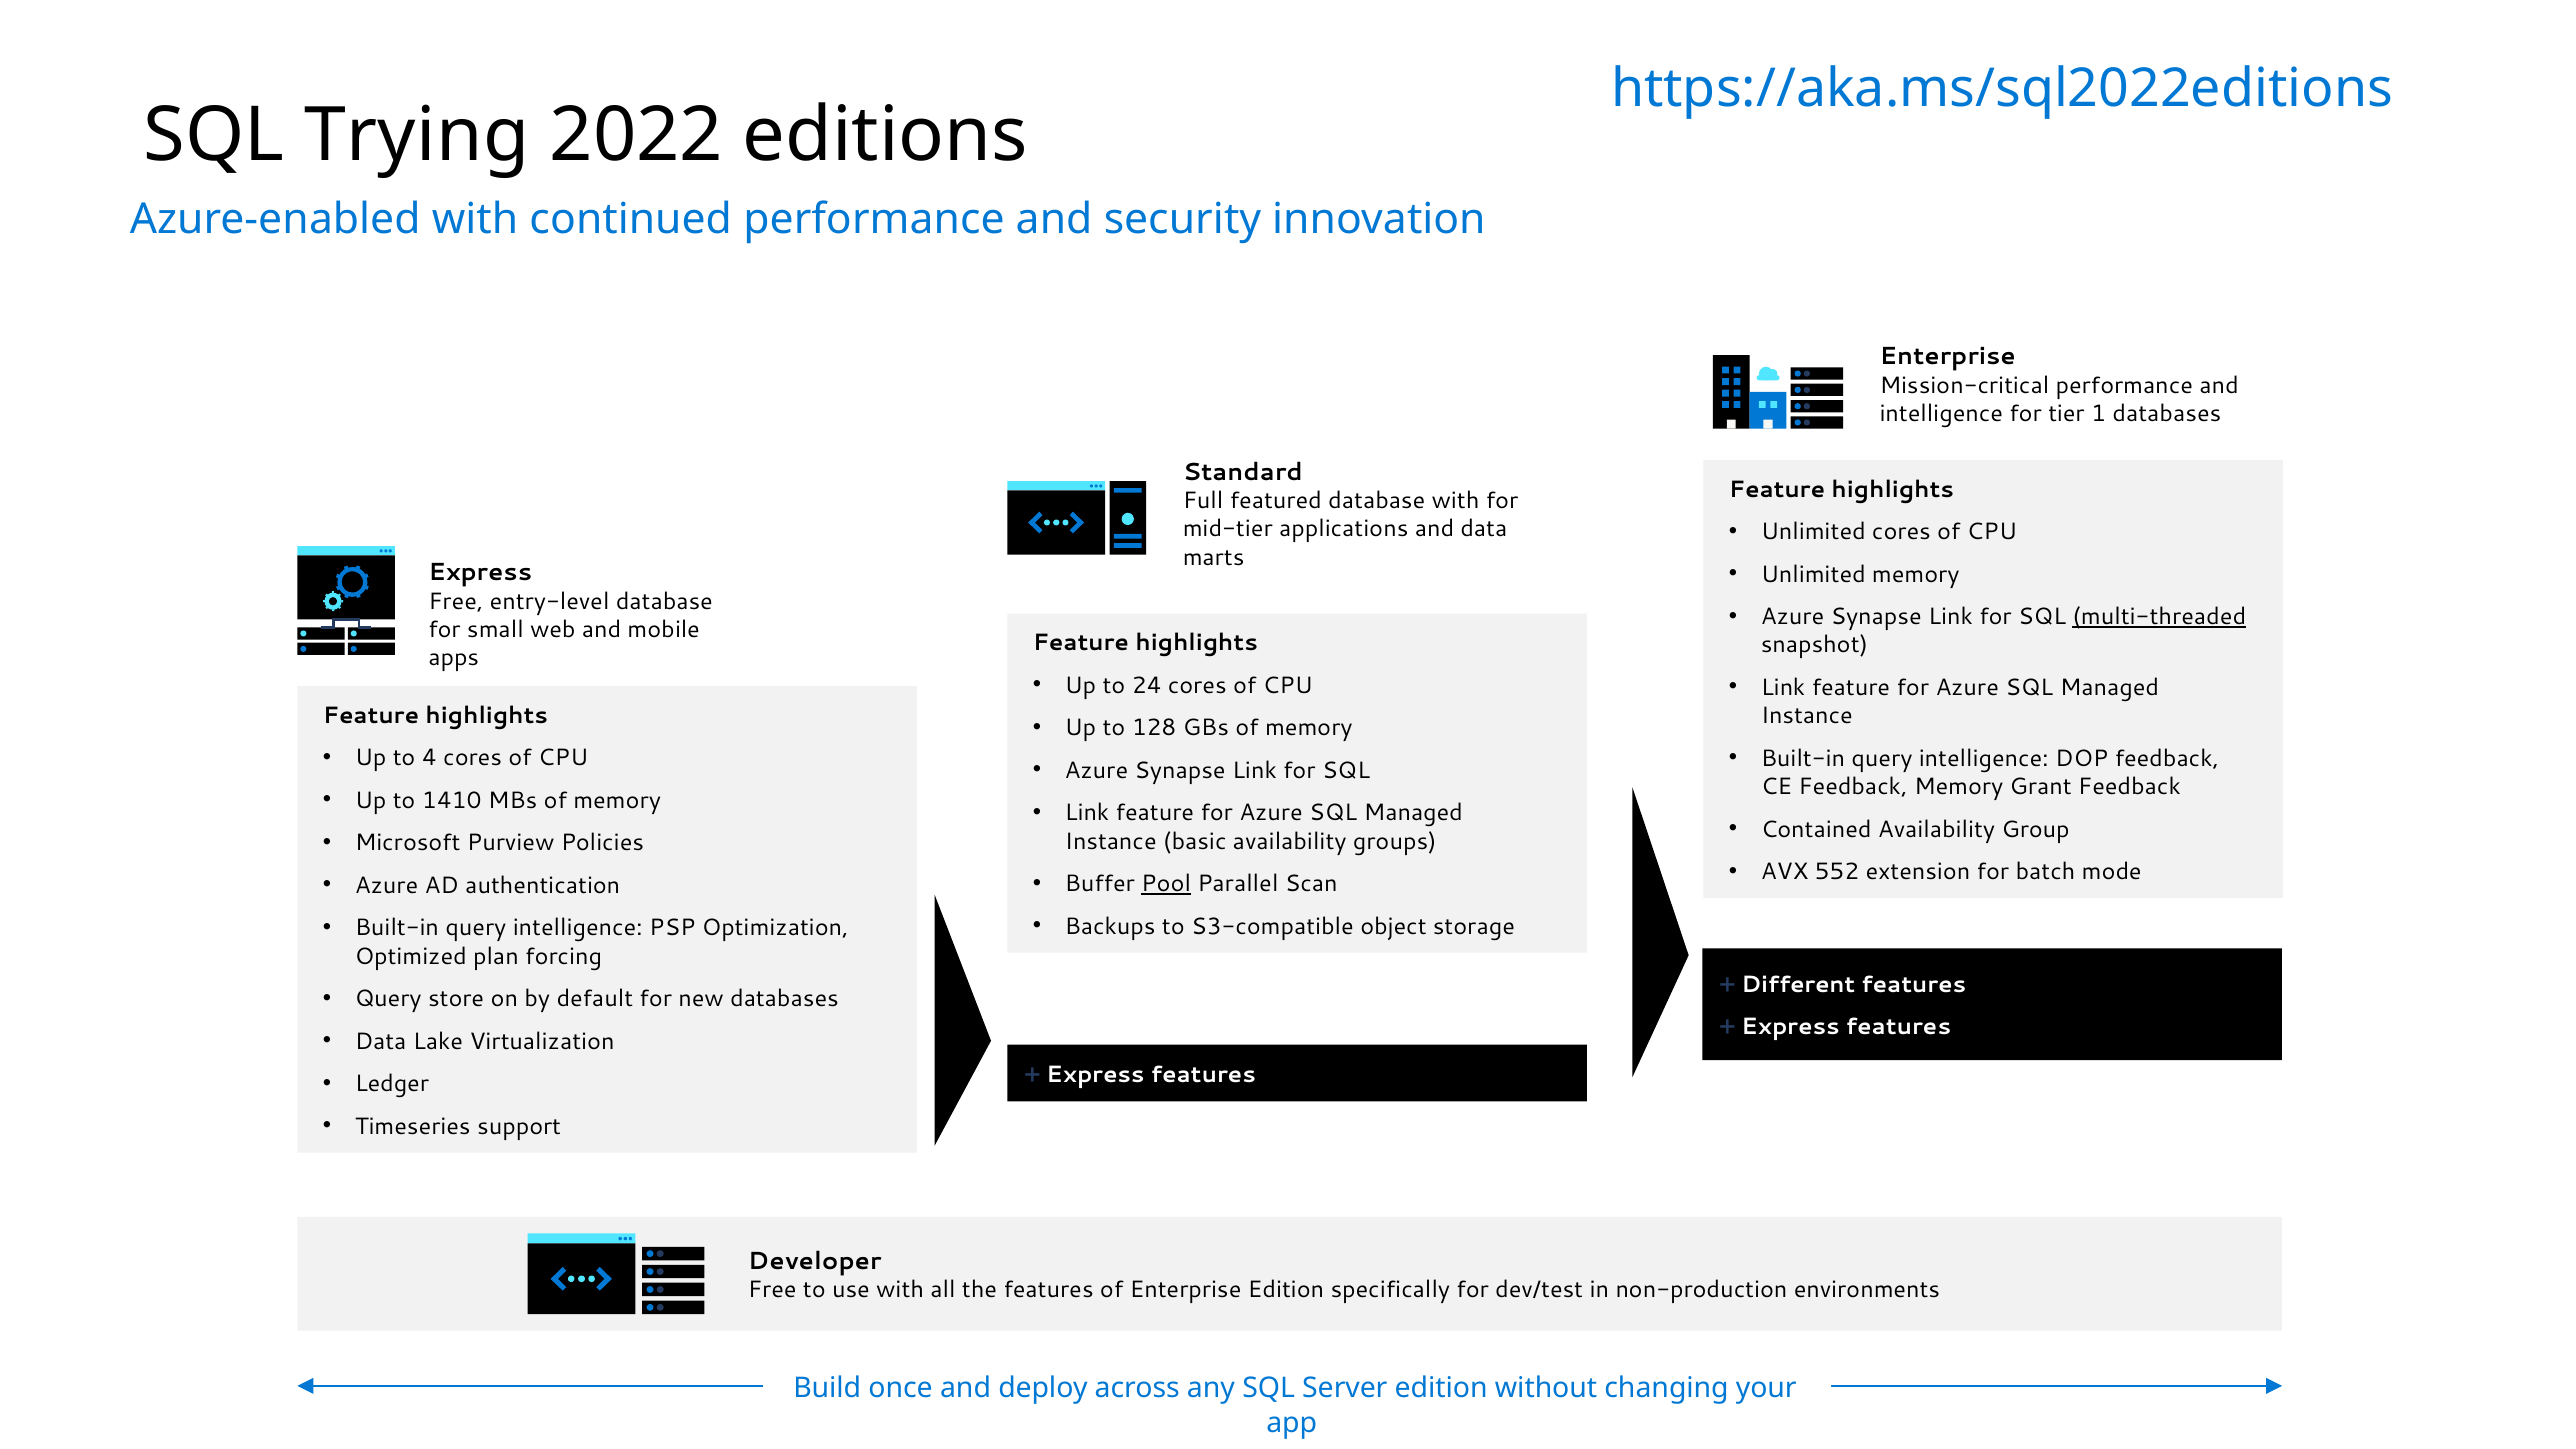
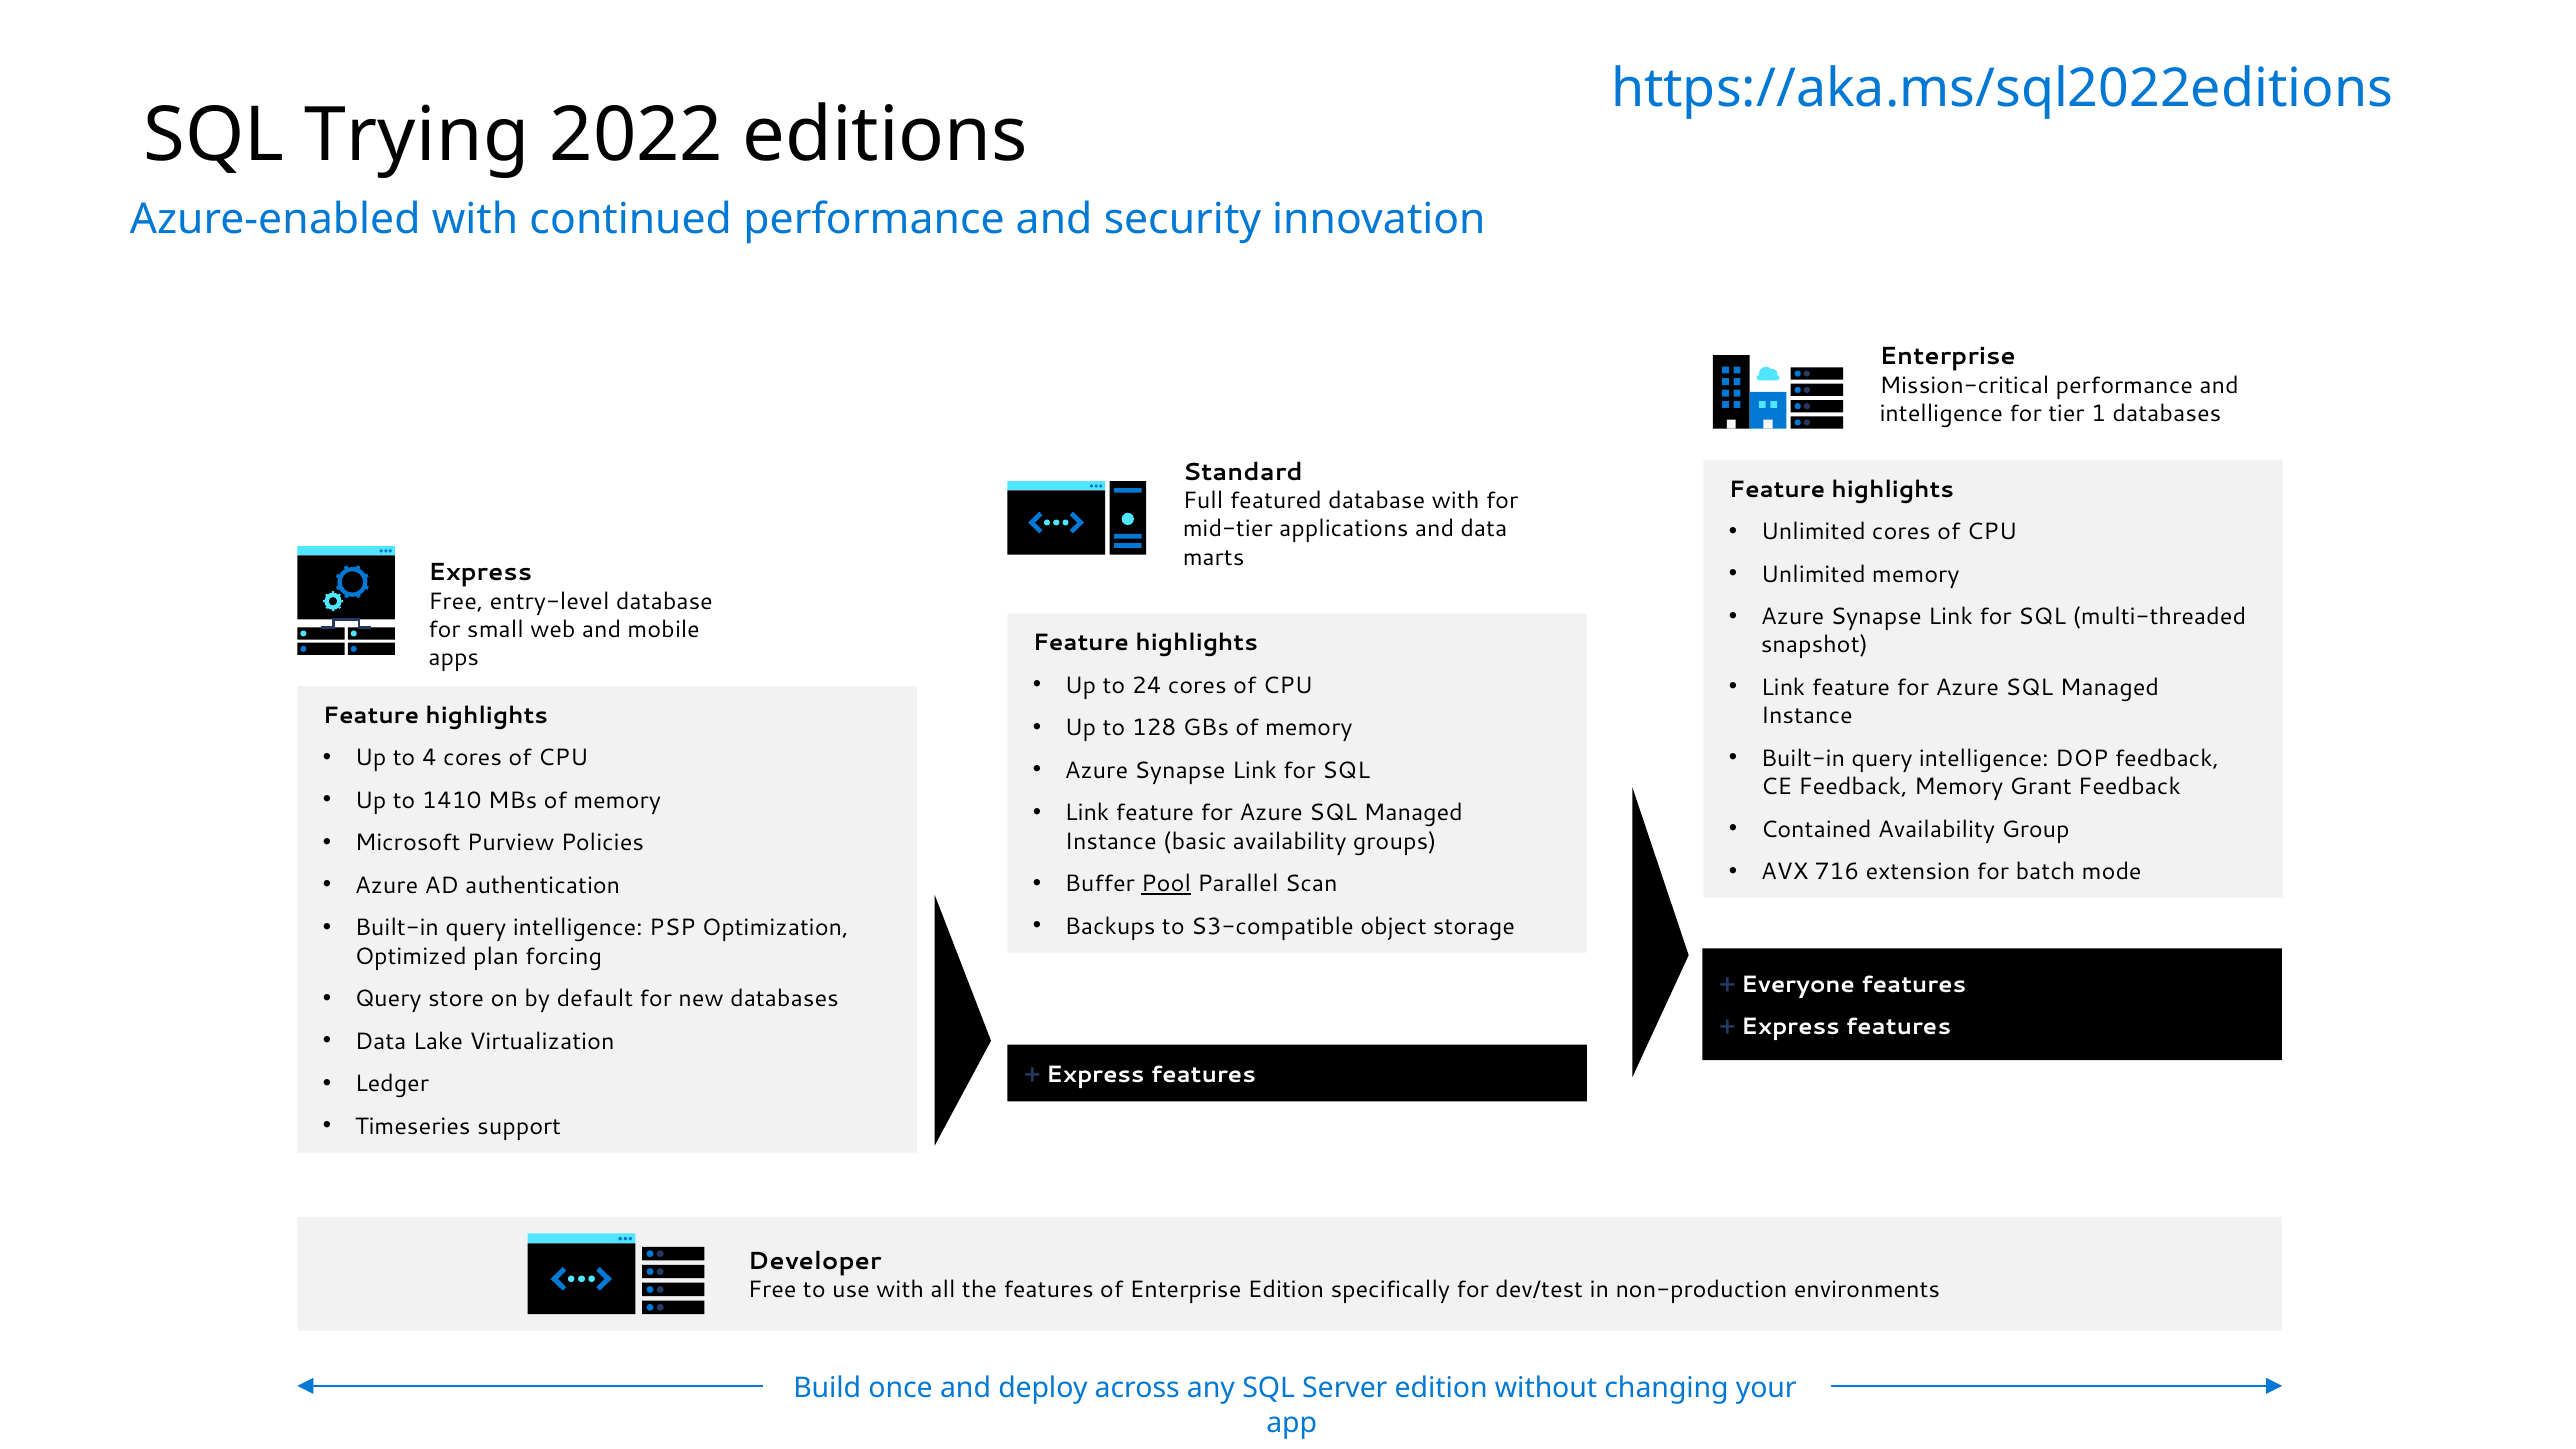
multi-threaded underline: present -> none
552: 552 -> 716
Different: Different -> Everyone
